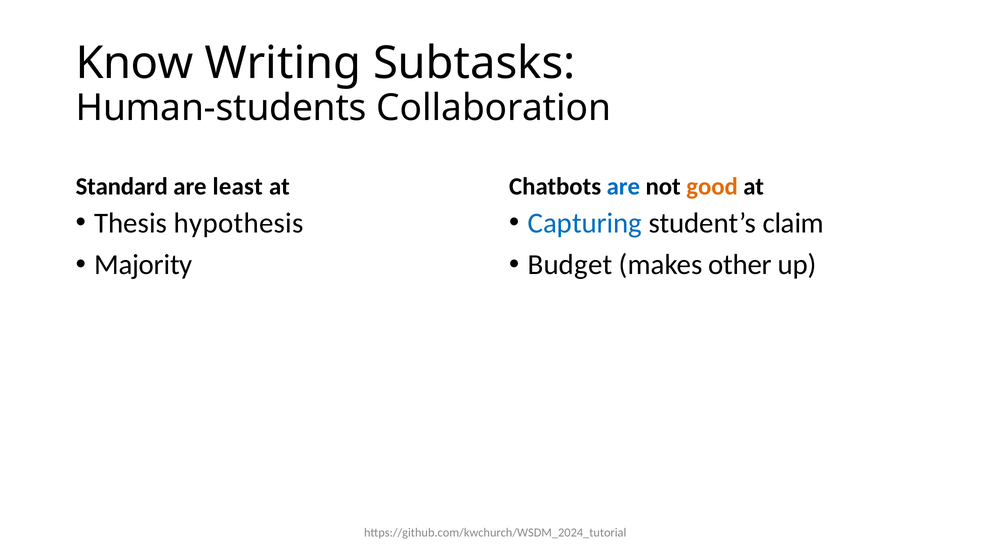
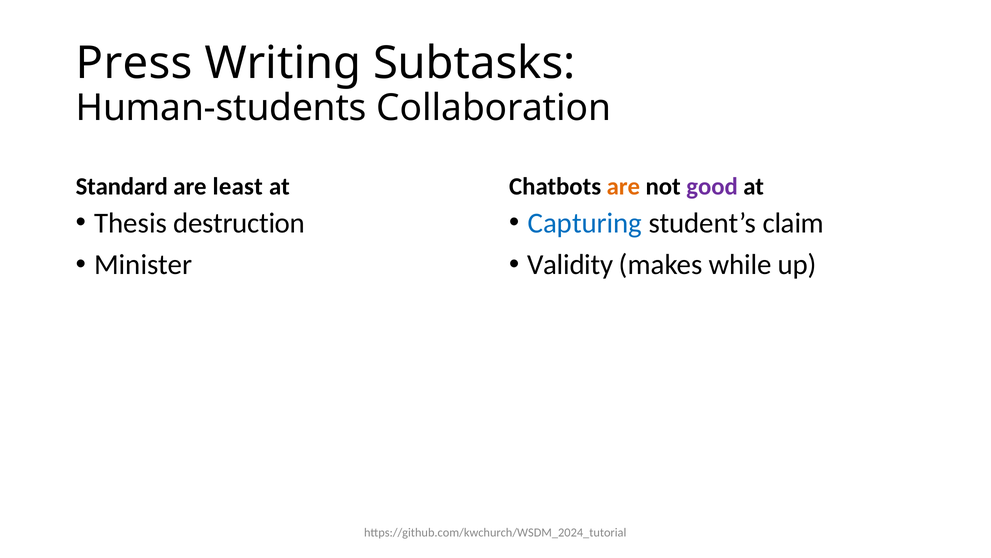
Know: Know -> Press
are at (623, 186) colour: blue -> orange
good colour: orange -> purple
hypothesis: hypothesis -> destruction
Majority: Majority -> Minister
Budget: Budget -> Validity
other: other -> while
